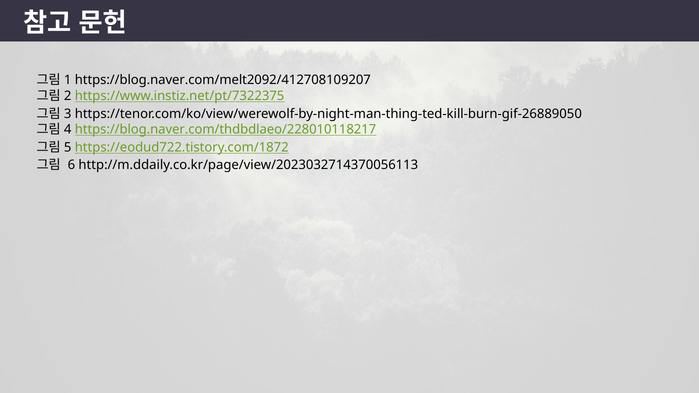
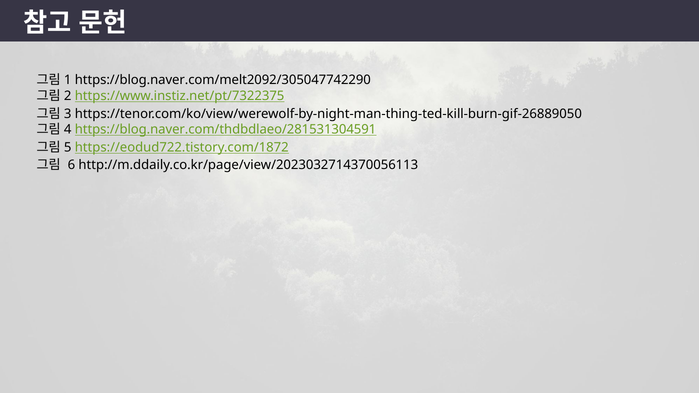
https://blog.naver.com/melt2092/412708109207: https://blog.naver.com/melt2092/412708109207 -> https://blog.naver.com/melt2092/305047742290
https://blog.naver.com/thdbdlaeo/228010118217: https://blog.naver.com/thdbdlaeo/228010118217 -> https://blog.naver.com/thdbdlaeo/281531304591
